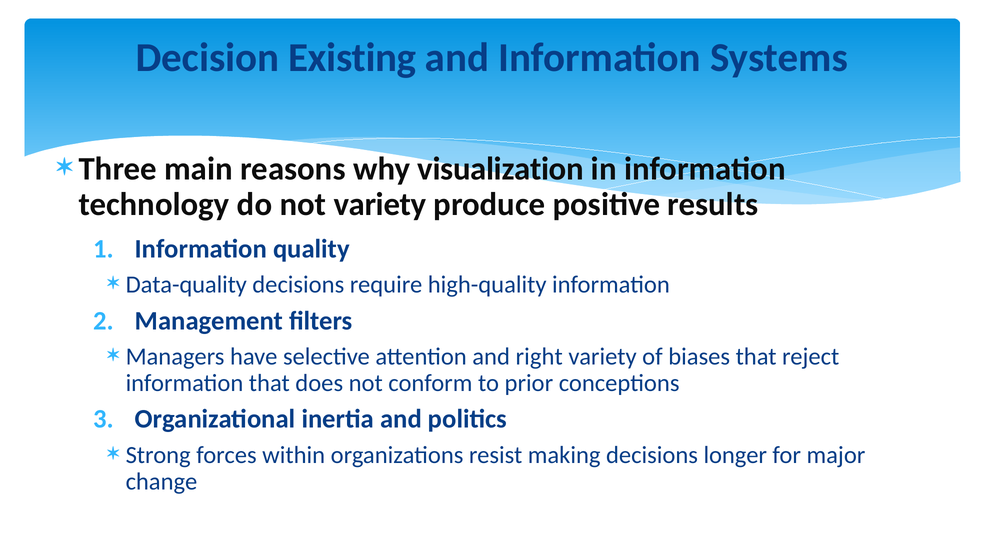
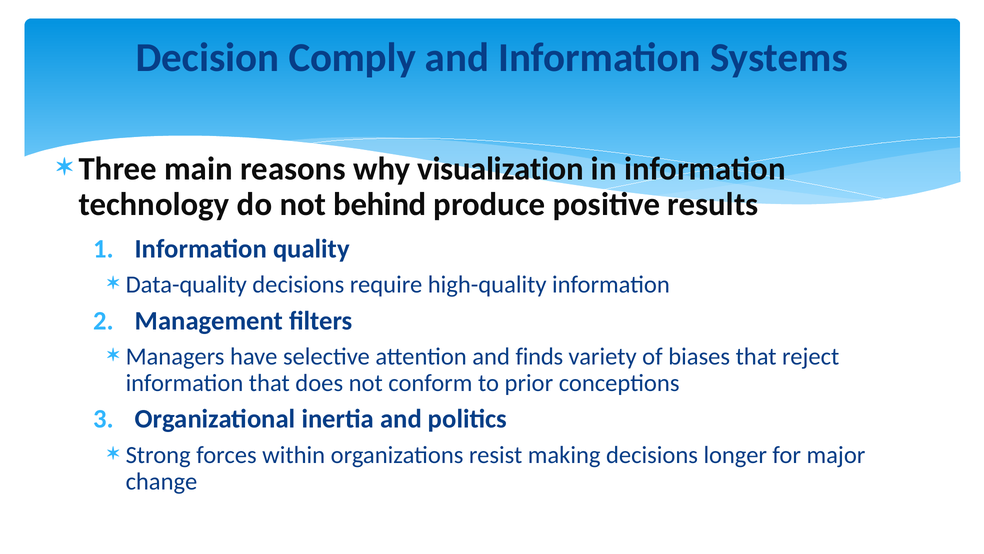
Existing: Existing -> Comply
not variety: variety -> behind
right: right -> finds
